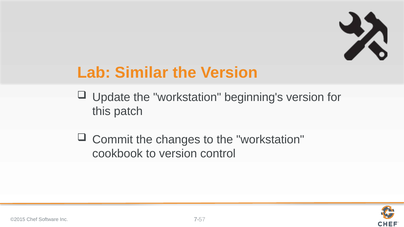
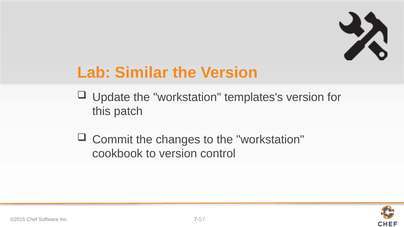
beginning's: beginning's -> templates's
